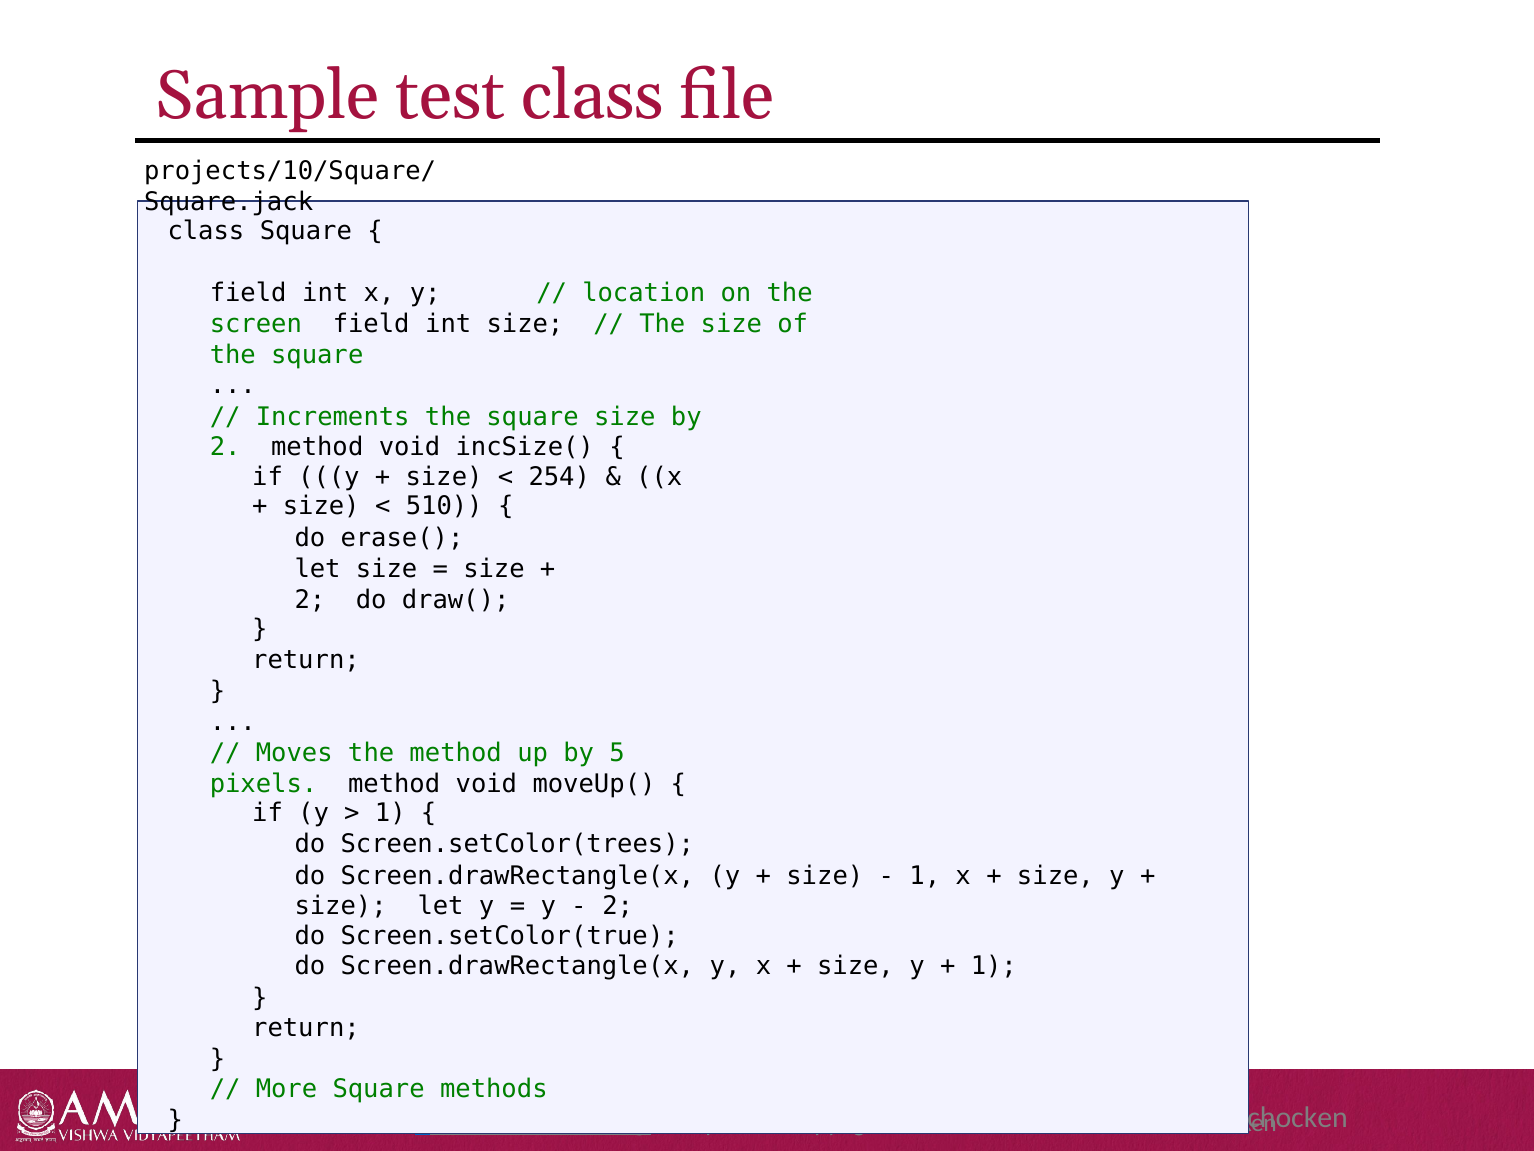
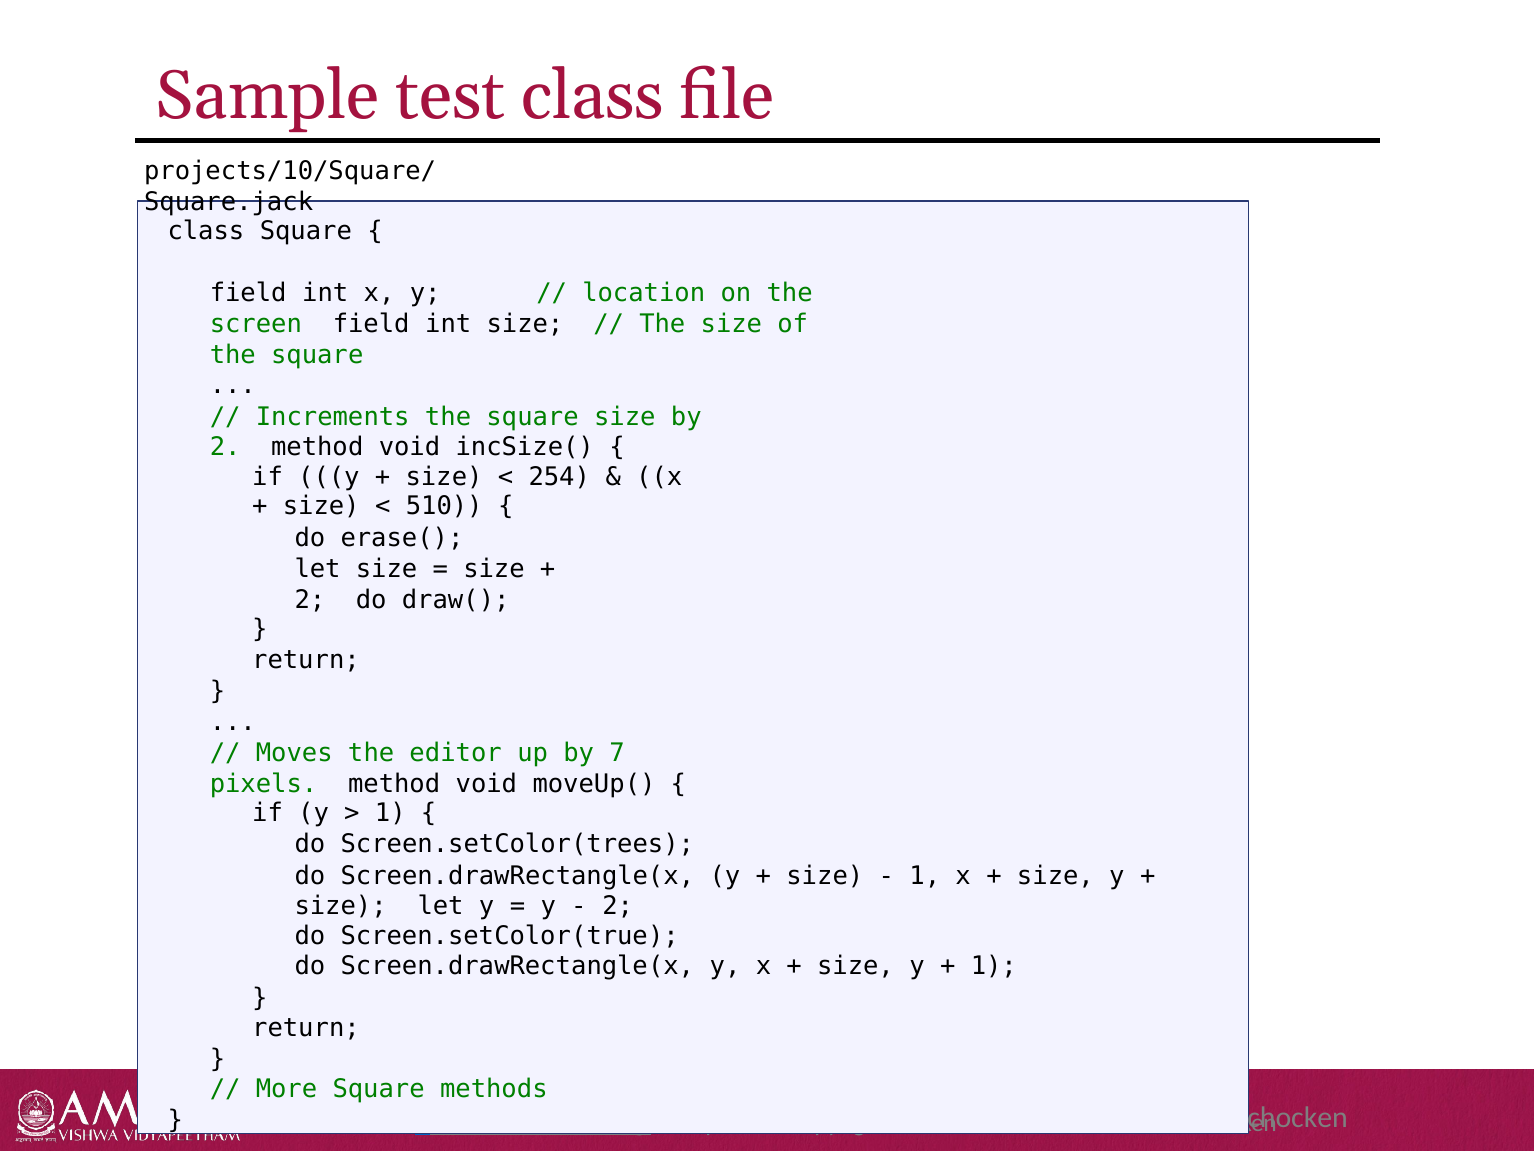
the method: method -> editor
5: 5 -> 7
